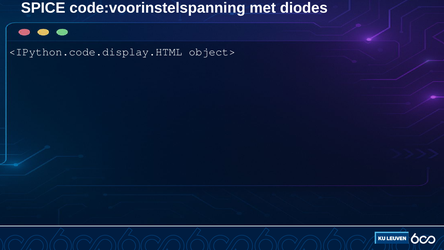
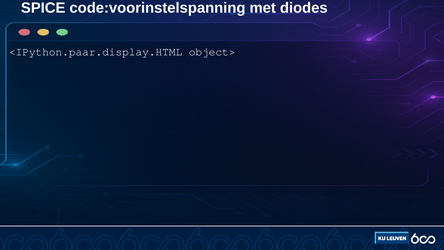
<IPython.code.display.HTML: <IPython.code.display.HTML -> <IPython.paar.display.HTML
